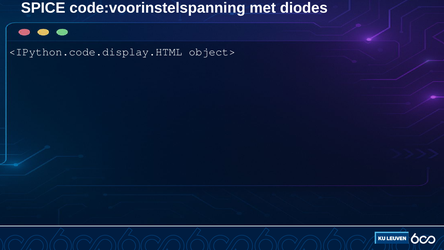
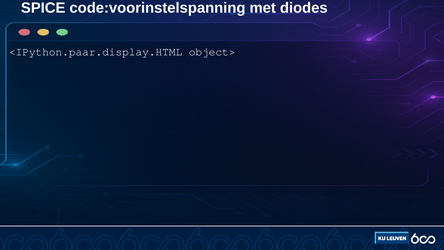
<IPython.code.display.HTML: <IPython.code.display.HTML -> <IPython.paar.display.HTML
